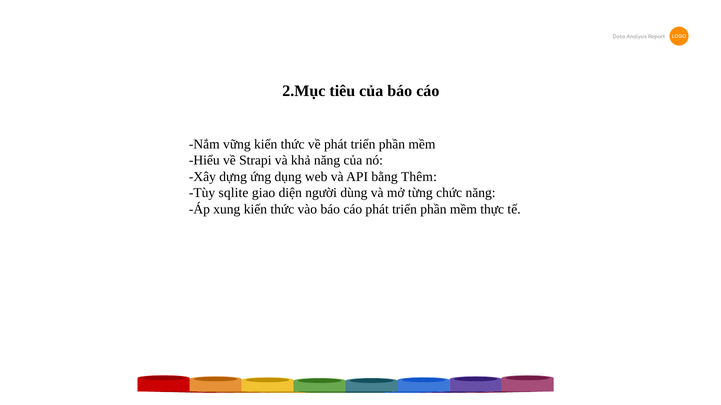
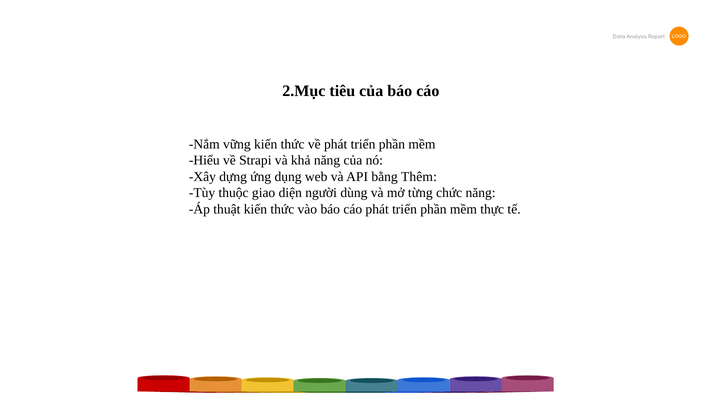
sqlite: sqlite -> thuộc
xung: xung -> thuật
